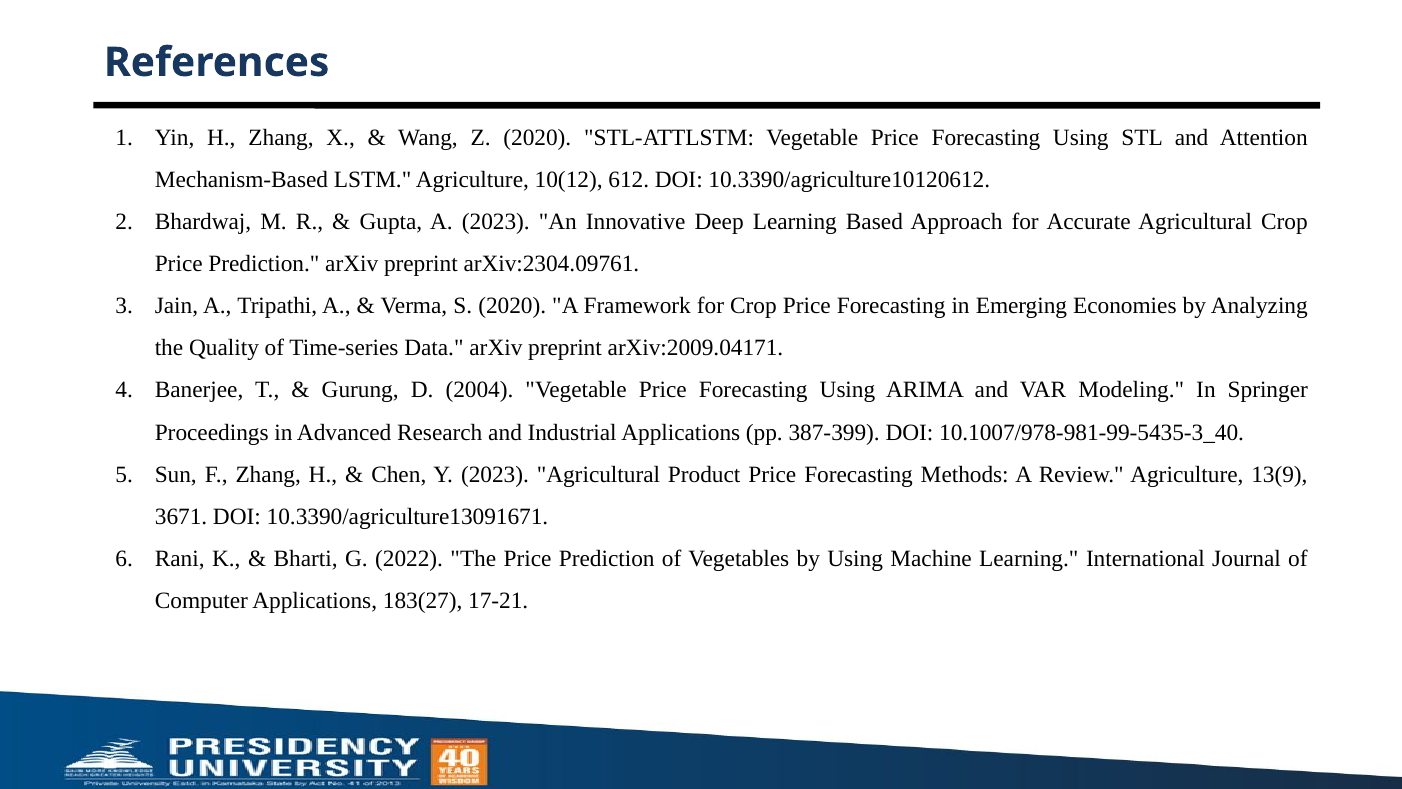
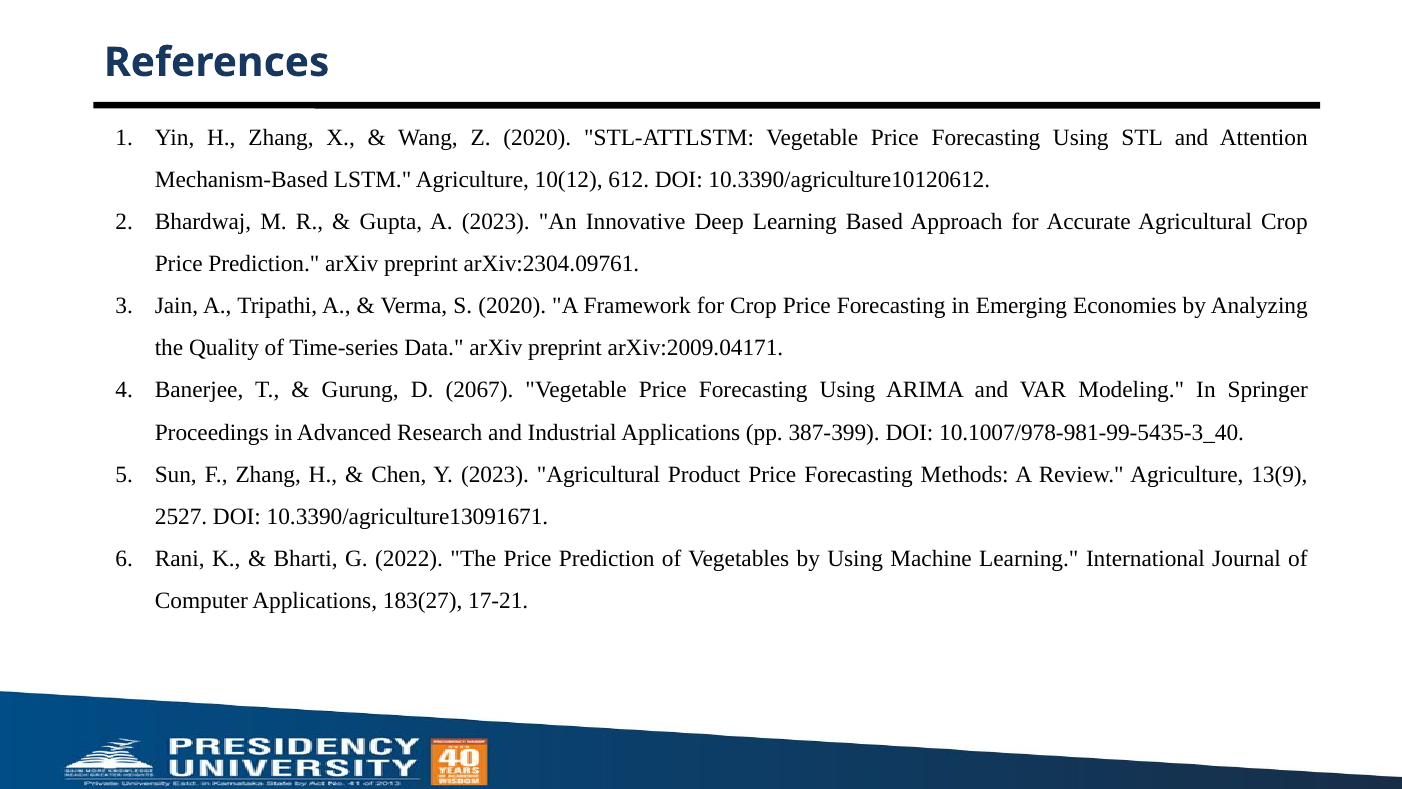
2004: 2004 -> 2067
3671: 3671 -> 2527
